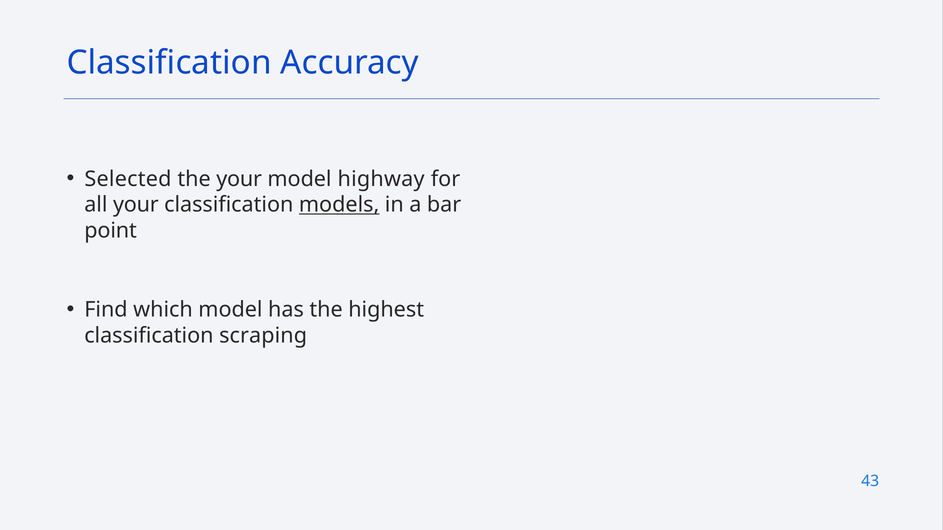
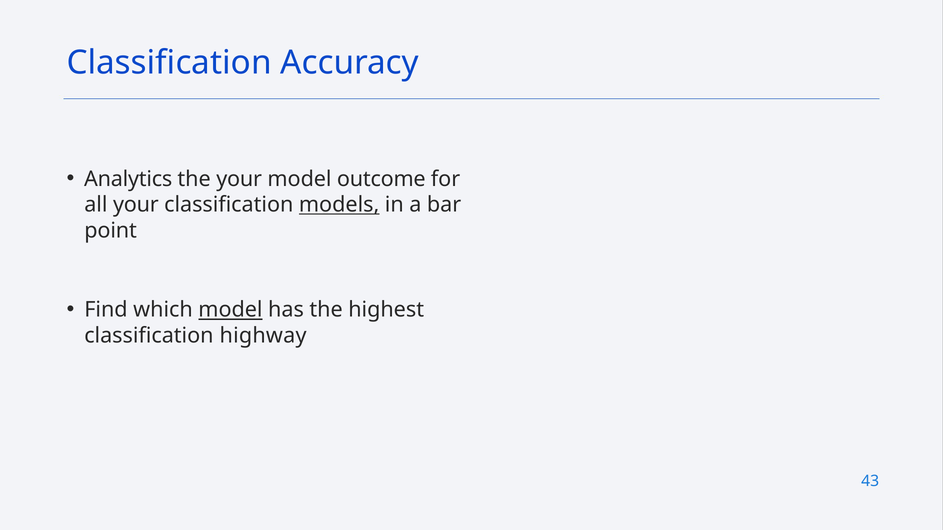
Selected: Selected -> Analytics
highway: highway -> outcome
model at (230, 310) underline: none -> present
scraping: scraping -> highway
